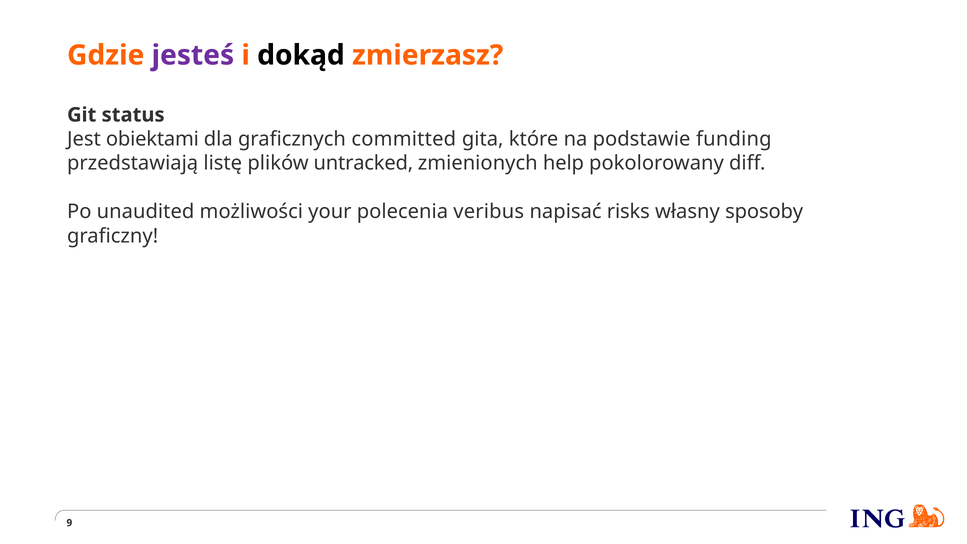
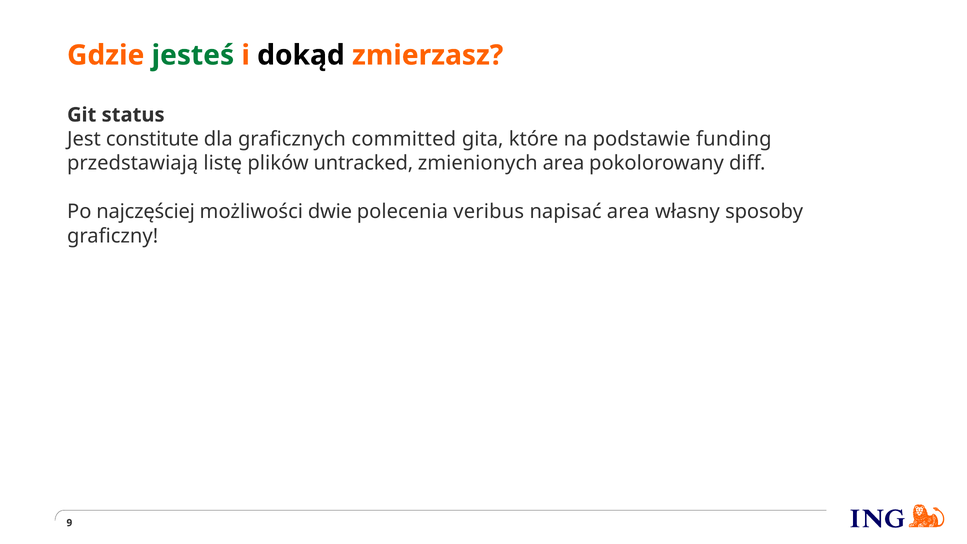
jesteś colour: purple -> green
obiektami: obiektami -> constitute
zmienionych help: help -> area
unaudited: unaudited -> najczęściej
your: your -> dwie
napisać risks: risks -> area
